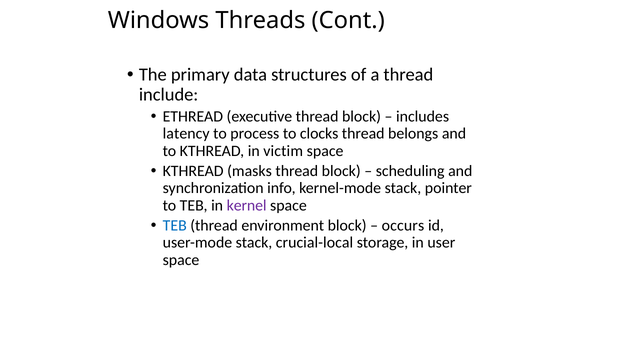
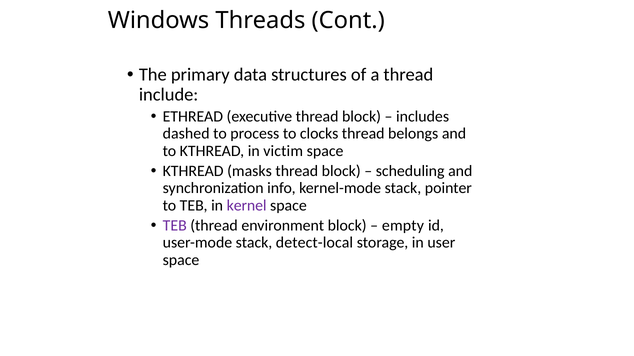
latency: latency -> dashed
TEB at (175, 226) colour: blue -> purple
occurs: occurs -> empty
crucial-local: crucial-local -> detect-local
